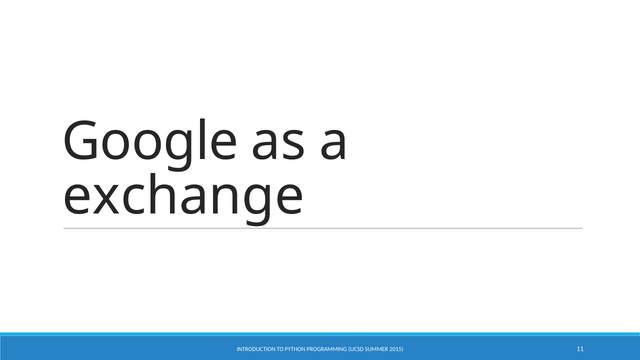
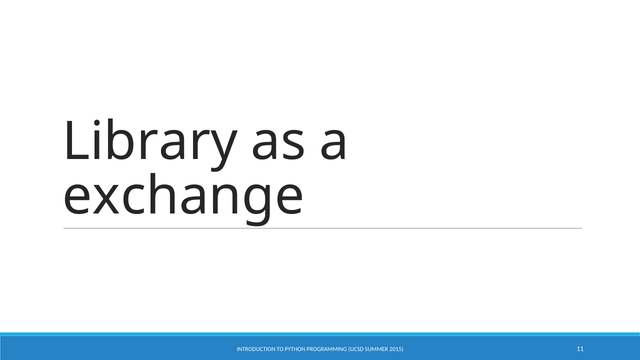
Google: Google -> Library
